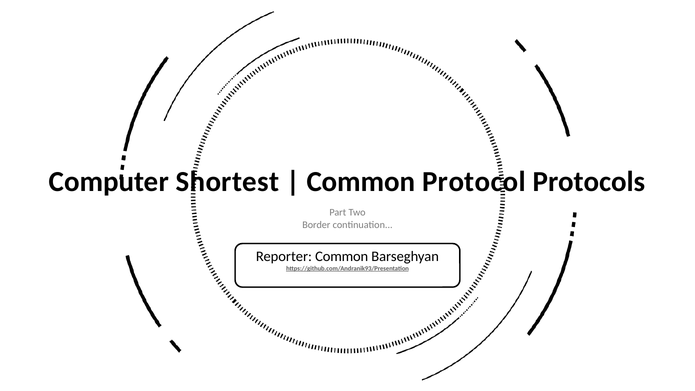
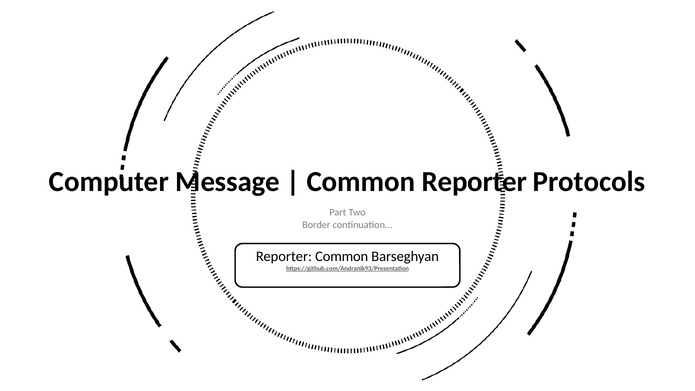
Shortest: Shortest -> Message
Common Protocol: Protocol -> Reporter
